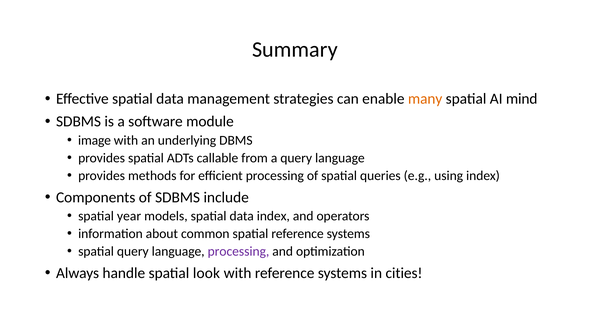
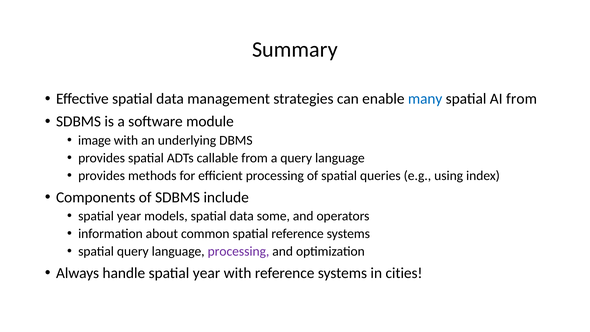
many colour: orange -> blue
AI mind: mind -> from
data index: index -> some
handle spatial look: look -> year
